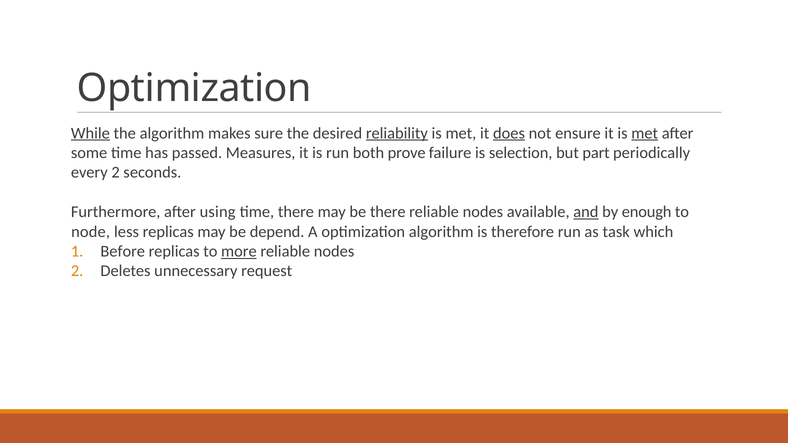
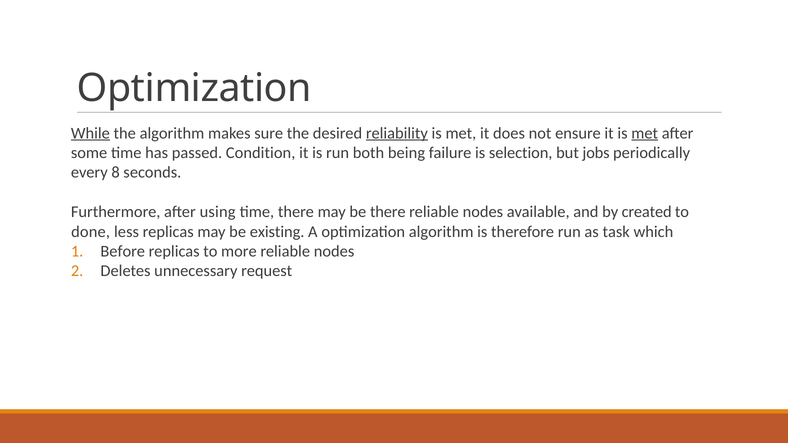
does underline: present -> none
Measures: Measures -> Condition
prove: prove -> being
part: part -> jobs
every 2: 2 -> 8
and underline: present -> none
enough: enough -> created
node: node -> done
depend: depend -> existing
more underline: present -> none
